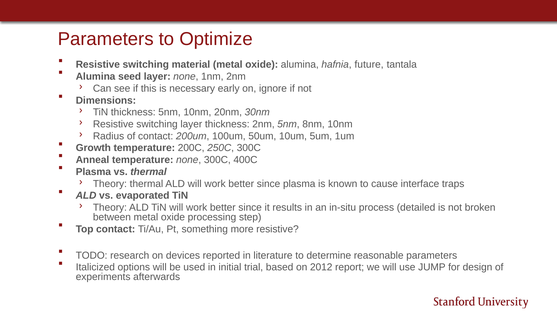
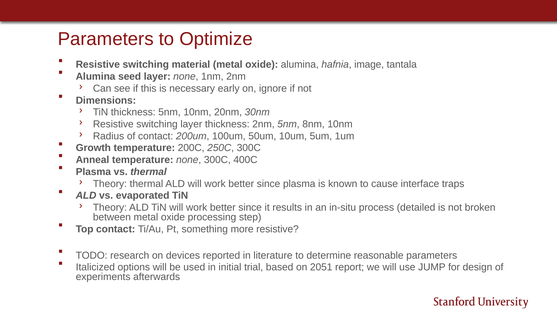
future: future -> image
2012: 2012 -> 2051
